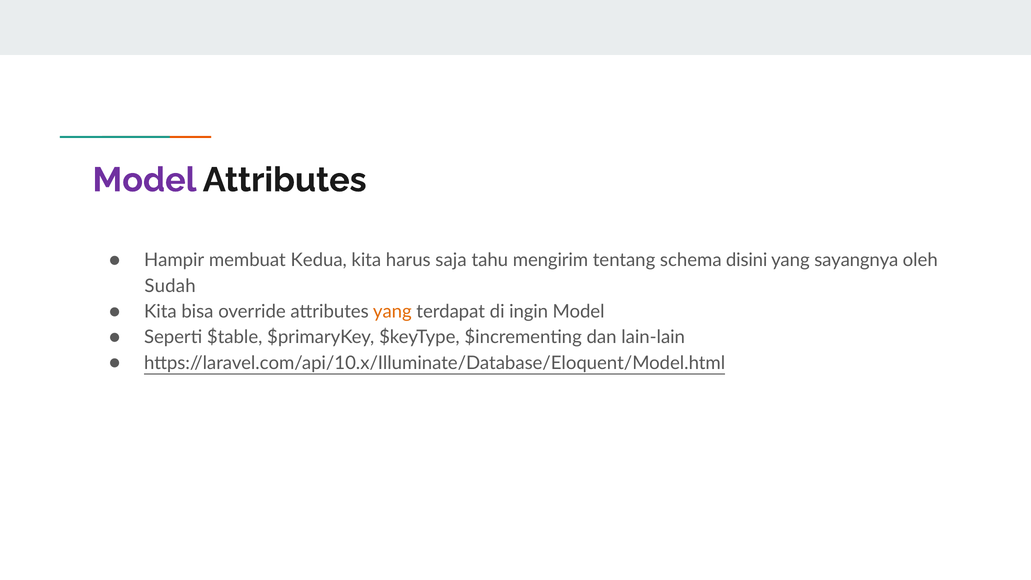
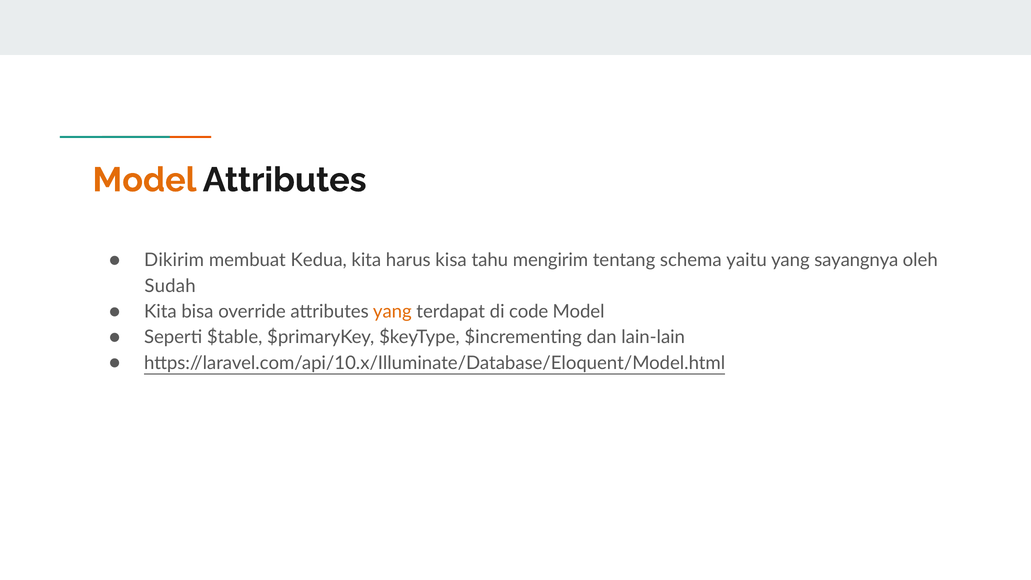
Model at (145, 180) colour: purple -> orange
Hampir: Hampir -> Dikirim
saja: saja -> kisa
disini: disini -> yaitu
ingin: ingin -> code
